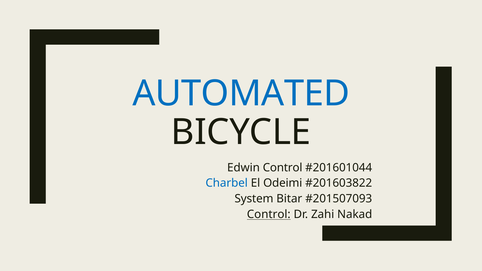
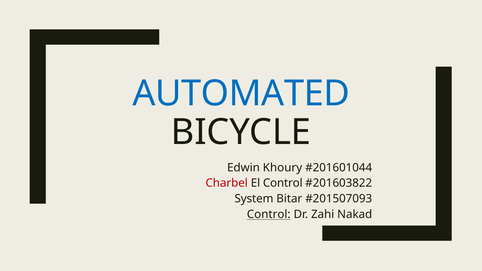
Edwin Control: Control -> Khoury
Charbel colour: blue -> red
El Odeimi: Odeimi -> Control
